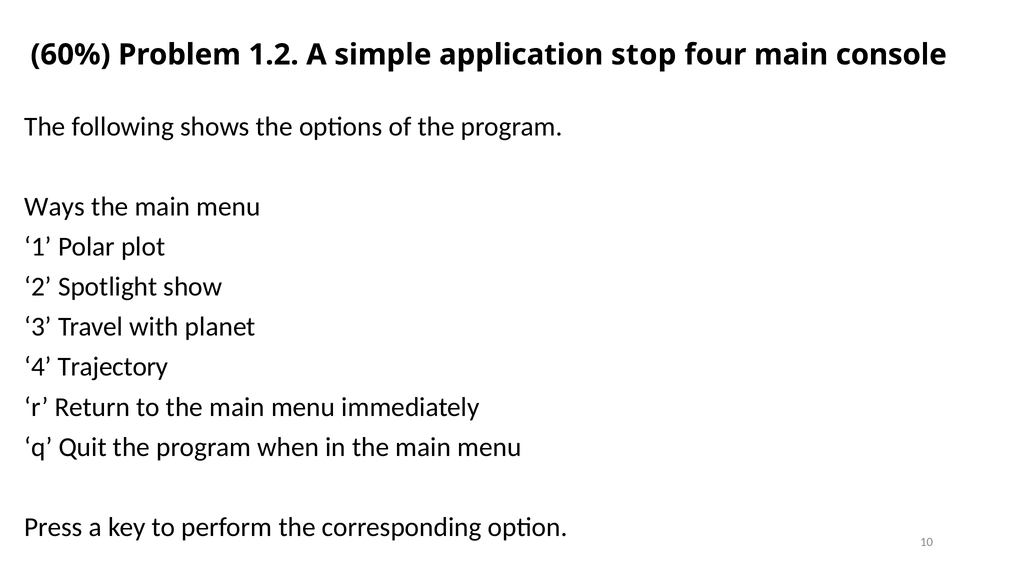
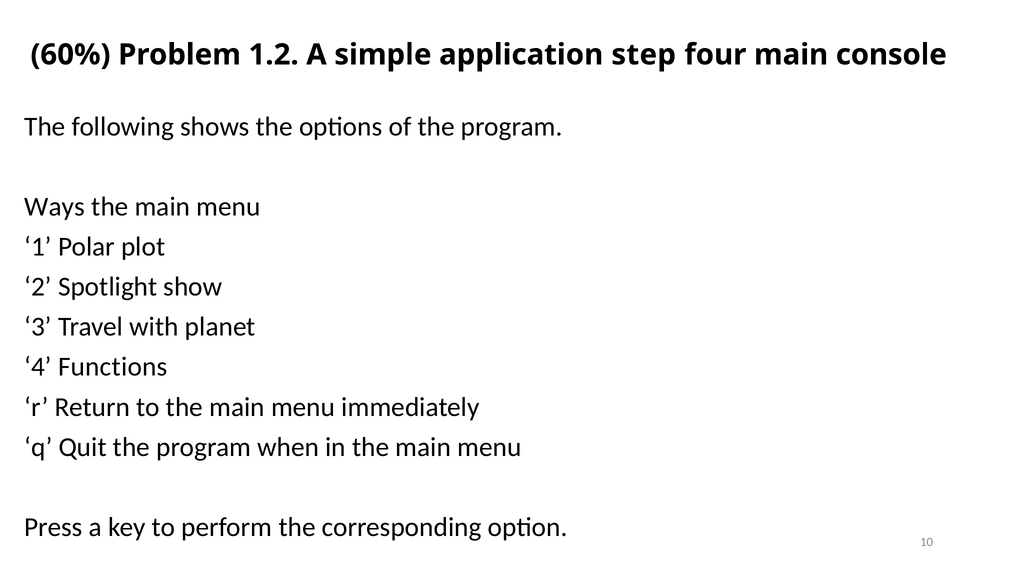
stop: stop -> step
Trajectory: Trajectory -> Functions
